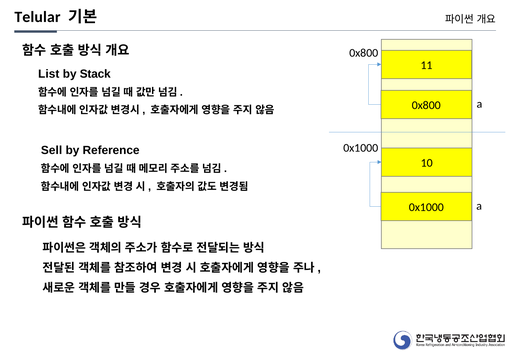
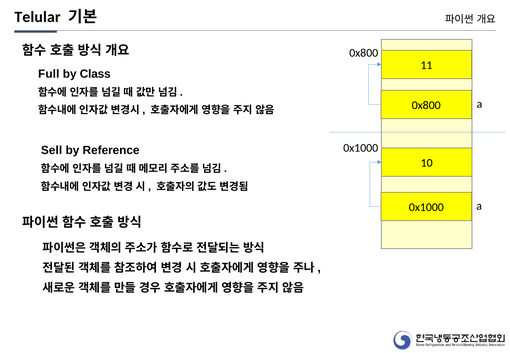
List: List -> Full
Stack: Stack -> Class
